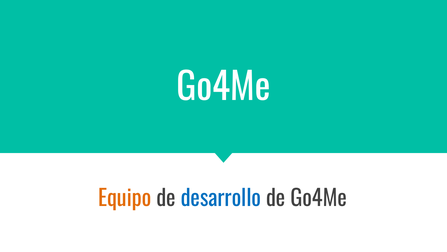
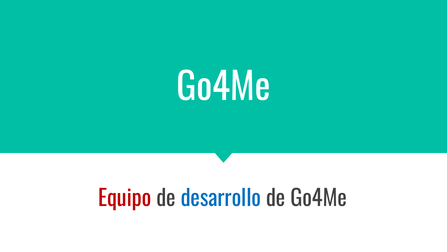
Equipo colour: orange -> red
